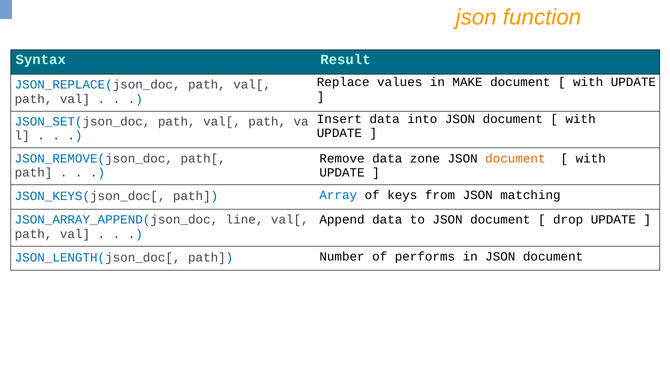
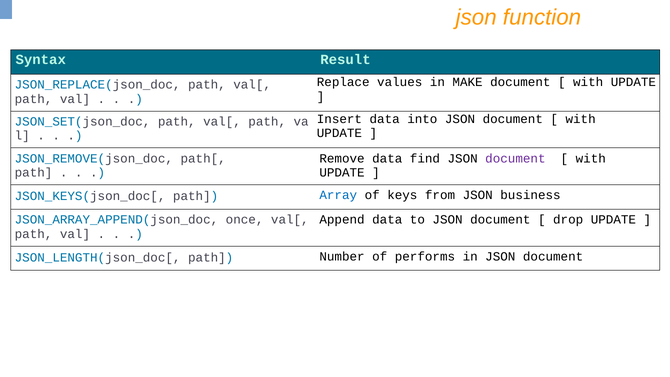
zone: zone -> find
document at (515, 158) colour: orange -> purple
matching: matching -> business
line: line -> once
